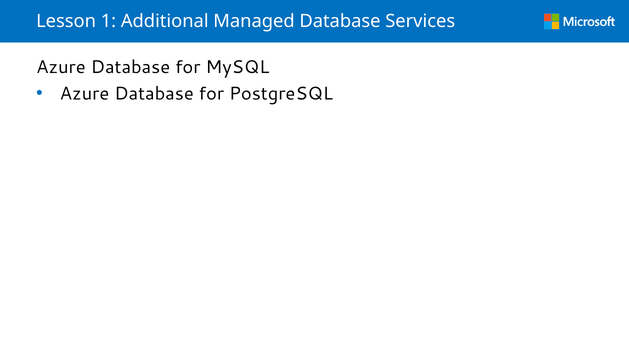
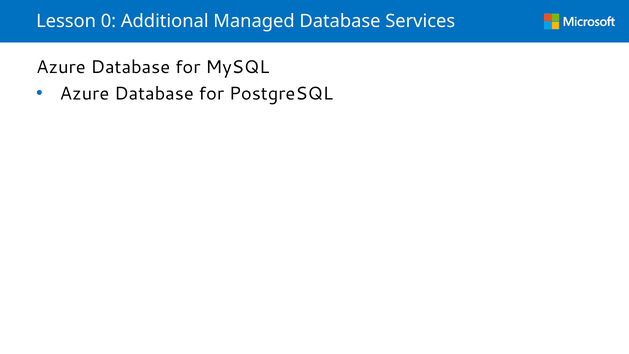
1: 1 -> 0
